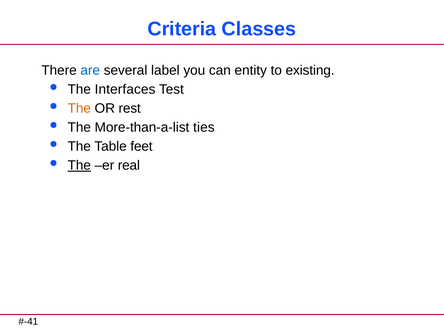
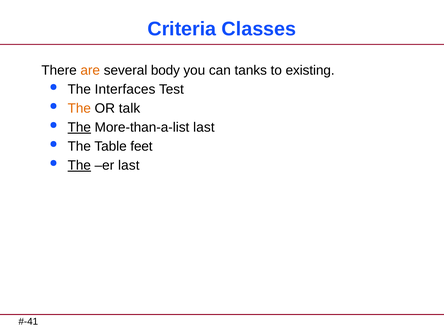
are colour: blue -> orange
label: label -> body
entity: entity -> tanks
rest: rest -> talk
The at (79, 127) underline: none -> present
More-than-a-list ties: ties -> last
er real: real -> last
